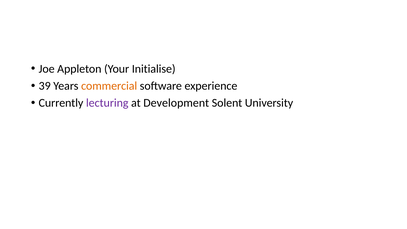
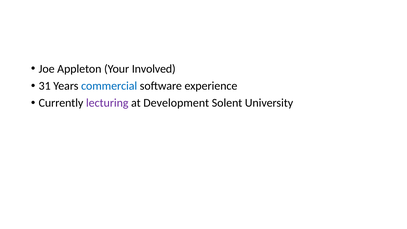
Initialise: Initialise -> Involved
39: 39 -> 31
commercial colour: orange -> blue
